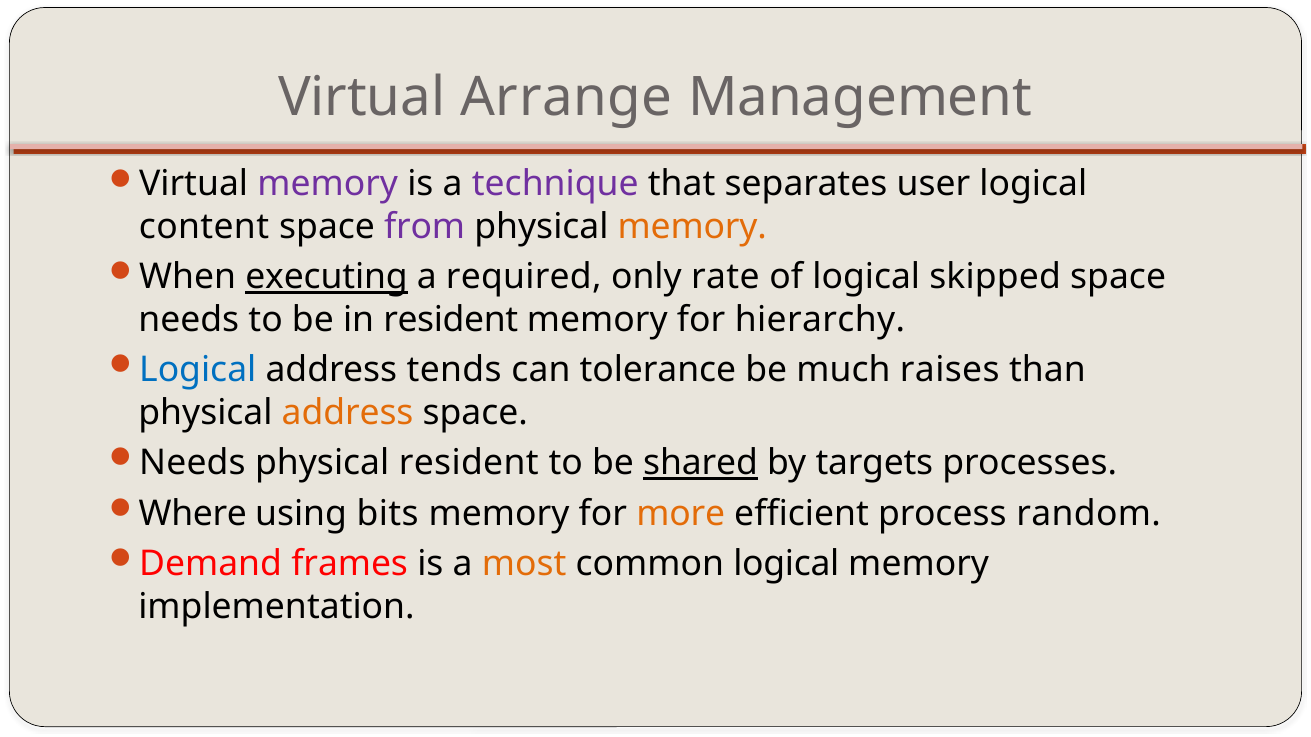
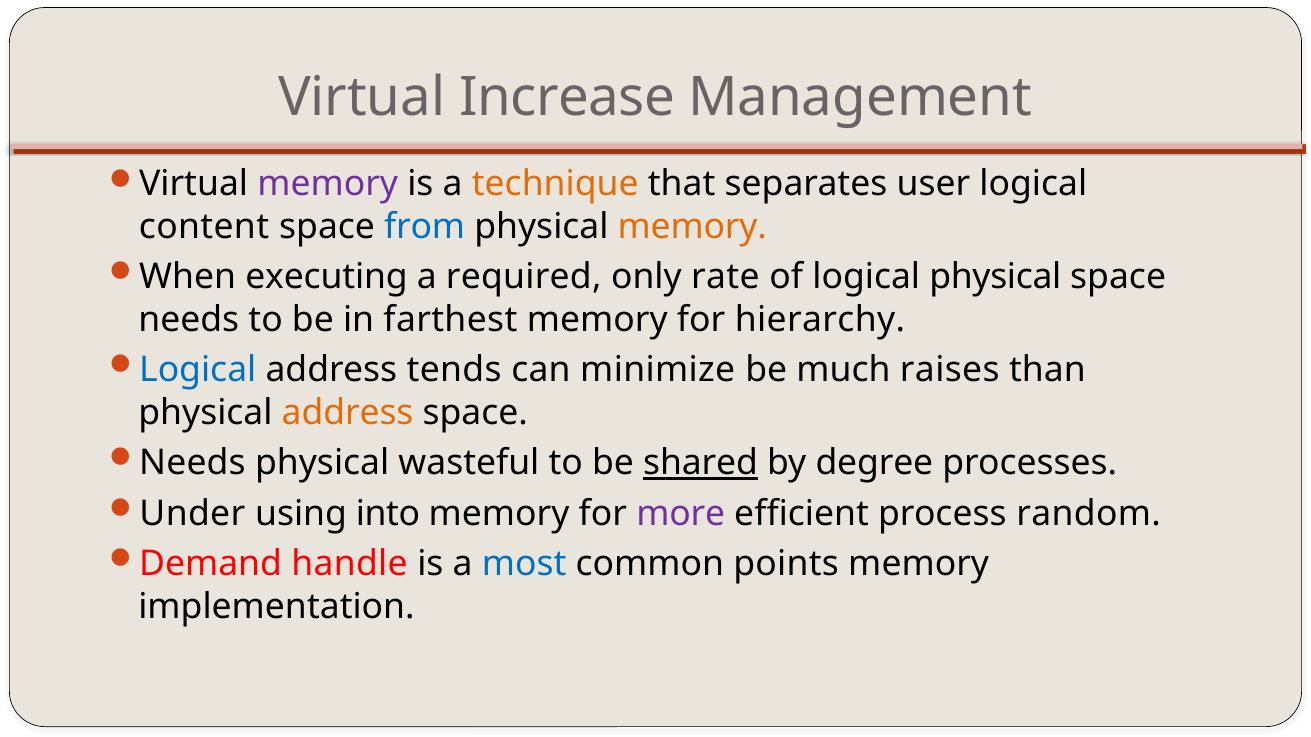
Arrange: Arrange -> Increase
technique colour: purple -> orange
from colour: purple -> blue
executing underline: present -> none
logical skipped: skipped -> physical
in resident: resident -> farthest
tolerance: tolerance -> minimize
physical resident: resident -> wasteful
targets: targets -> degree
Where: Where -> Under
bits: bits -> into
more colour: orange -> purple
frames: frames -> handle
most colour: orange -> blue
common logical: logical -> points
